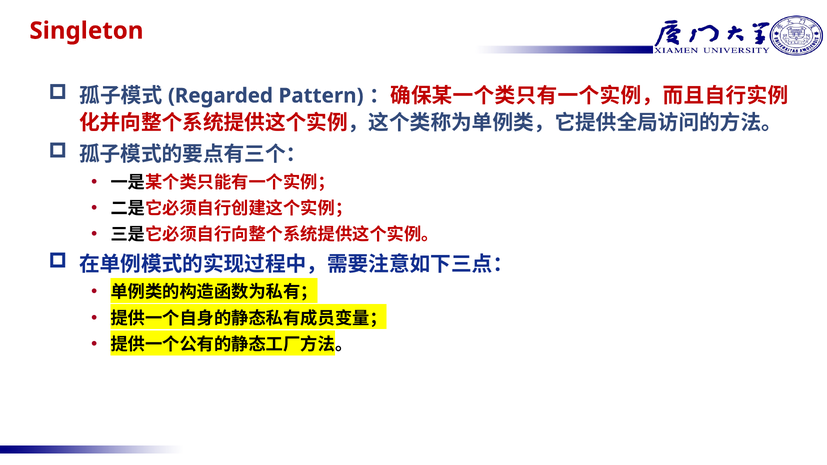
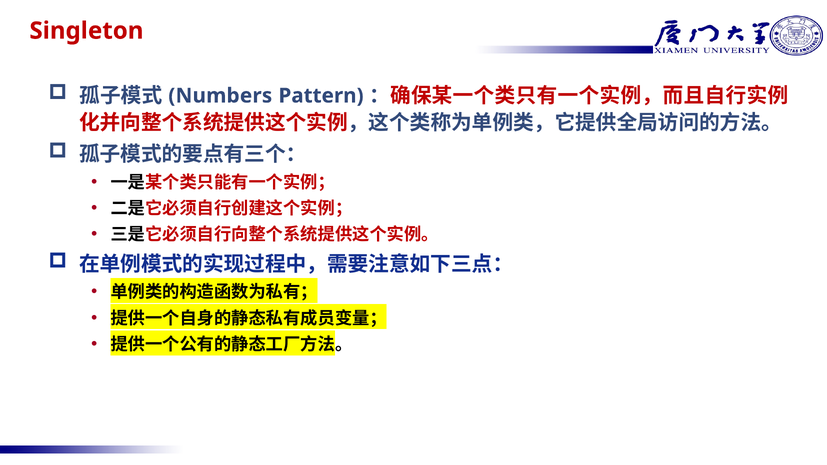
Regarded: Regarded -> Numbers
